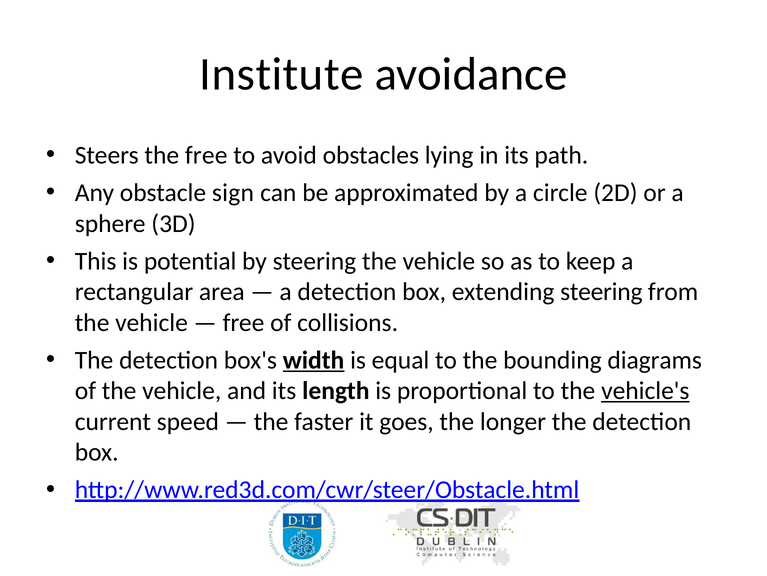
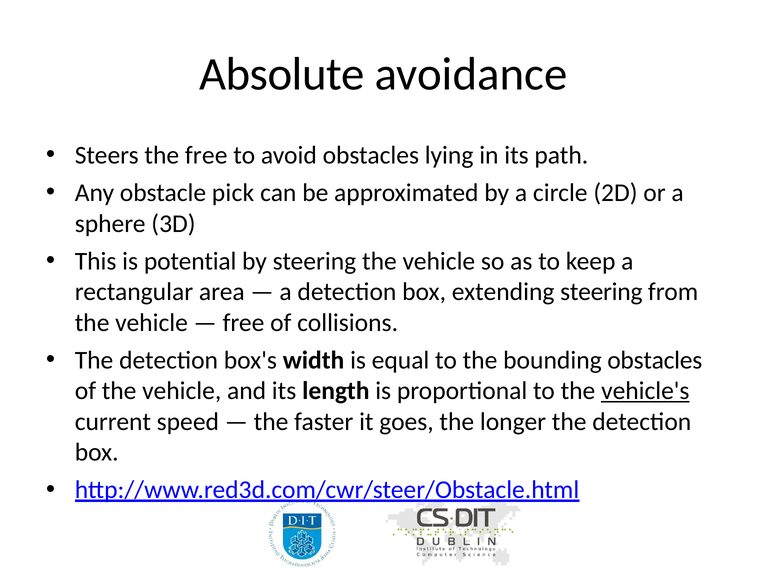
Institute: Institute -> Absolute
sign: sign -> pick
width underline: present -> none
bounding diagrams: diagrams -> obstacles
